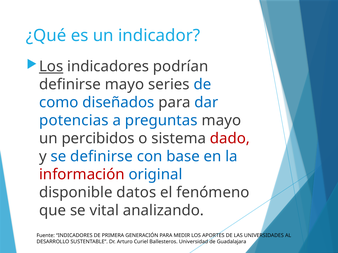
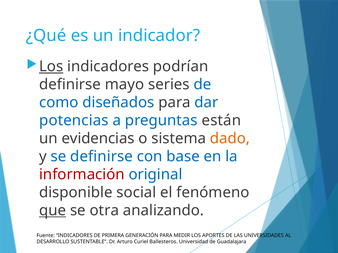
preguntas mayo: mayo -> están
percibidos: percibidos -> evidencias
dado colour: red -> orange
datos: datos -> social
que underline: none -> present
vital: vital -> otra
